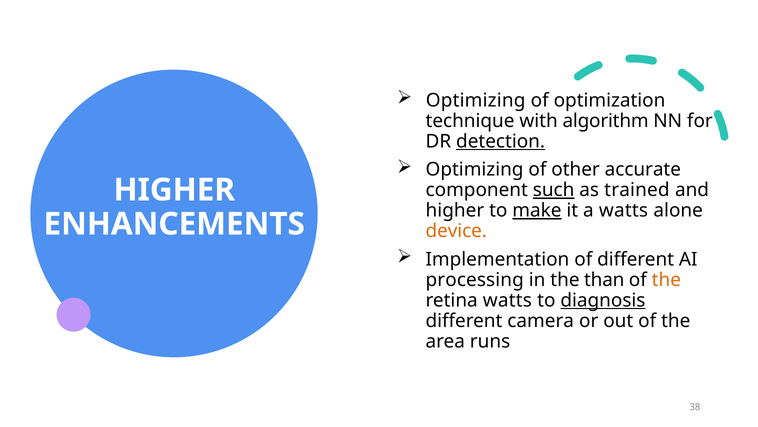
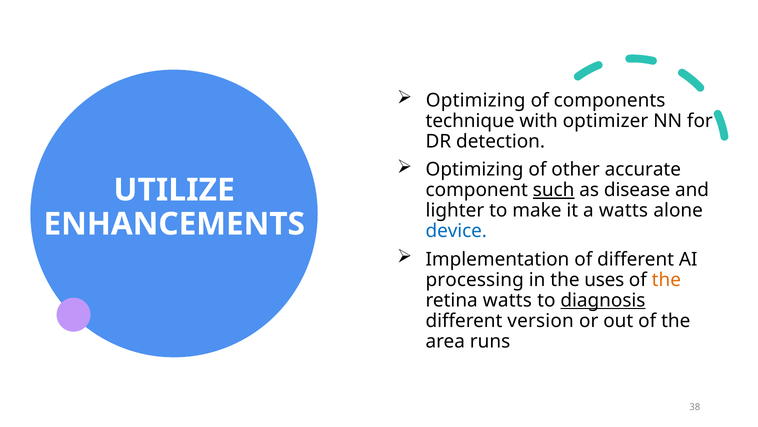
optimization: optimization -> components
algorithm: algorithm -> optimizer
detection underline: present -> none
HIGHER at (174, 190): HIGHER -> UTILIZE
trained: trained -> disease
higher at (455, 210): higher -> lighter
make underline: present -> none
device colour: orange -> blue
than: than -> uses
camera: camera -> version
